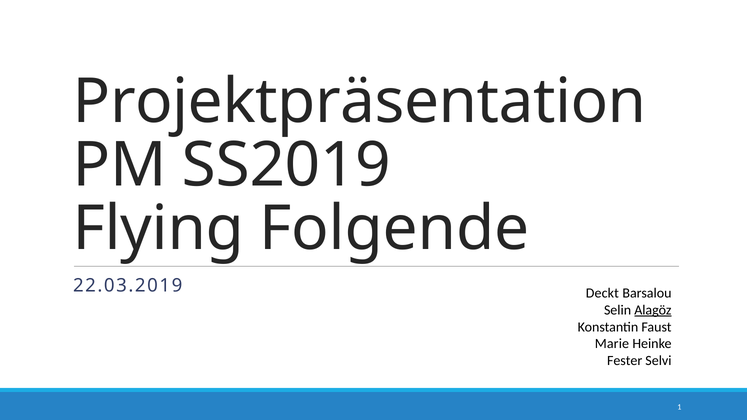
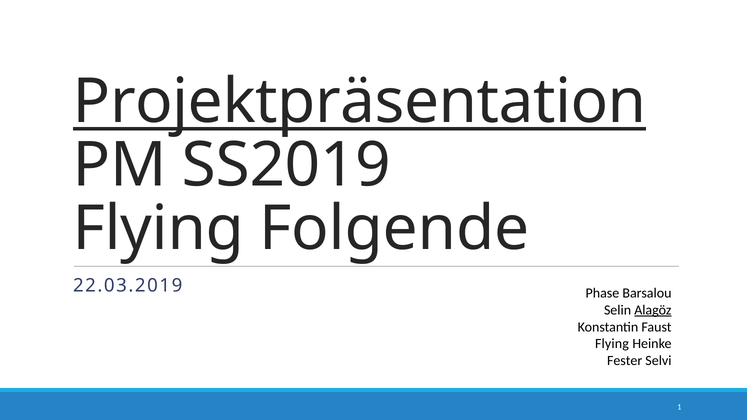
Projektpräsentation underline: none -> present
Deckt: Deckt -> Phase
Marie at (612, 344): Marie -> Flying
